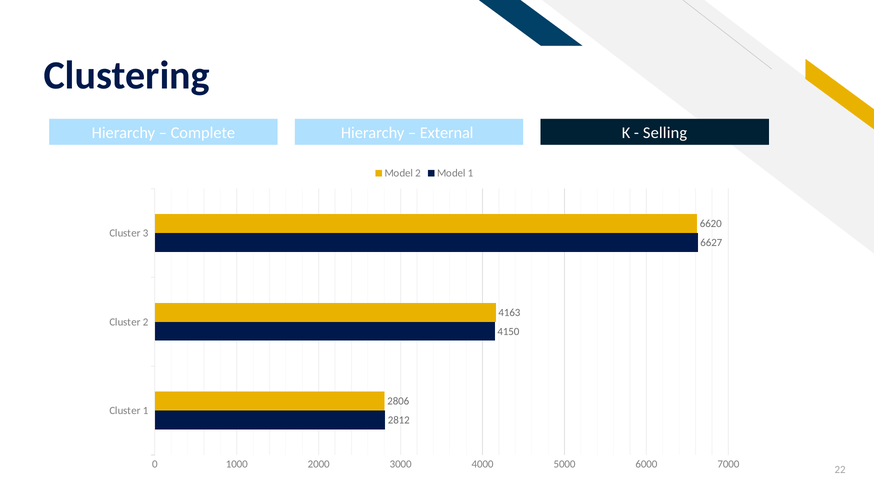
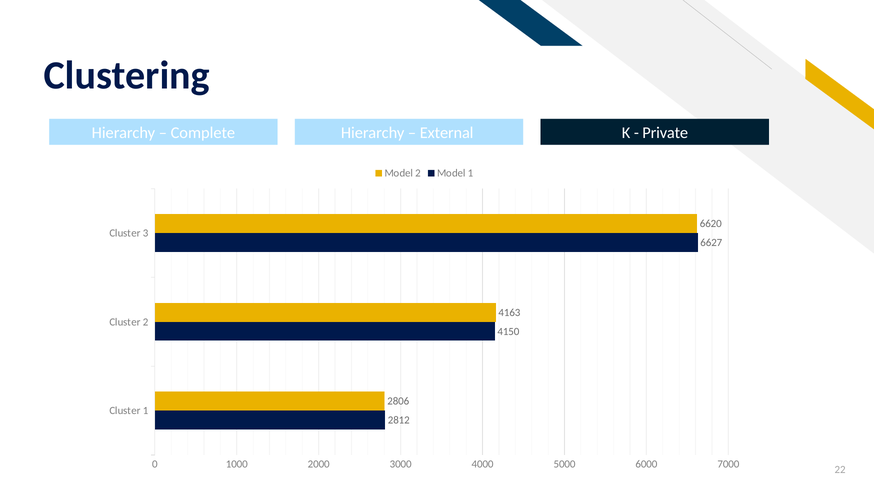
Selling: Selling -> Private
